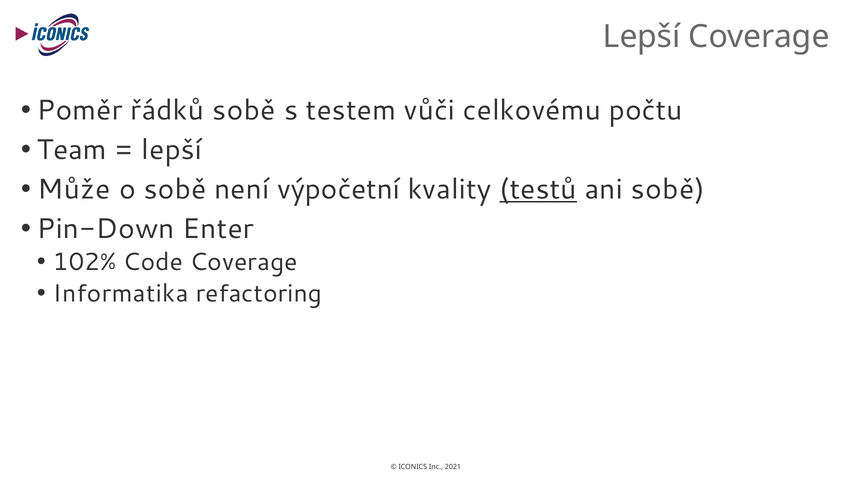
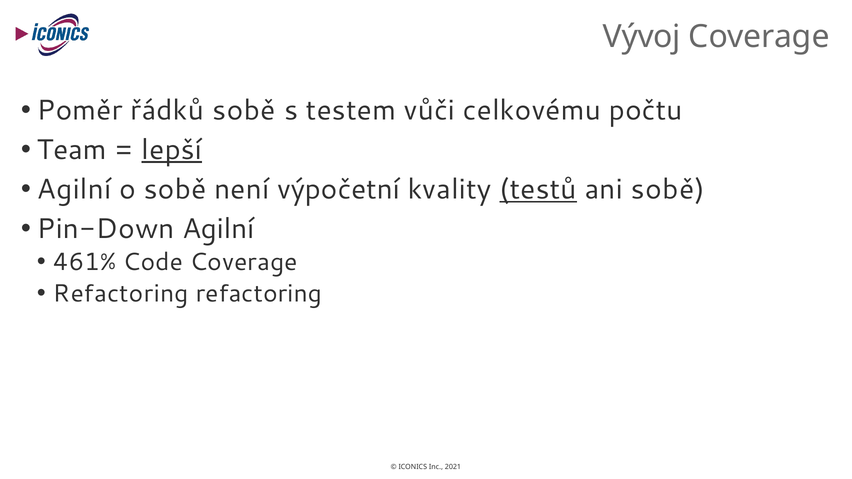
Lepší at (642, 37): Lepší -> Vývoj
lepší at (172, 150) underline: none -> present
Může at (74, 189): Může -> Agilní
Pin-Down Enter: Enter -> Agilní
102%: 102% -> 461%
Informatika at (121, 294): Informatika -> Refactoring
